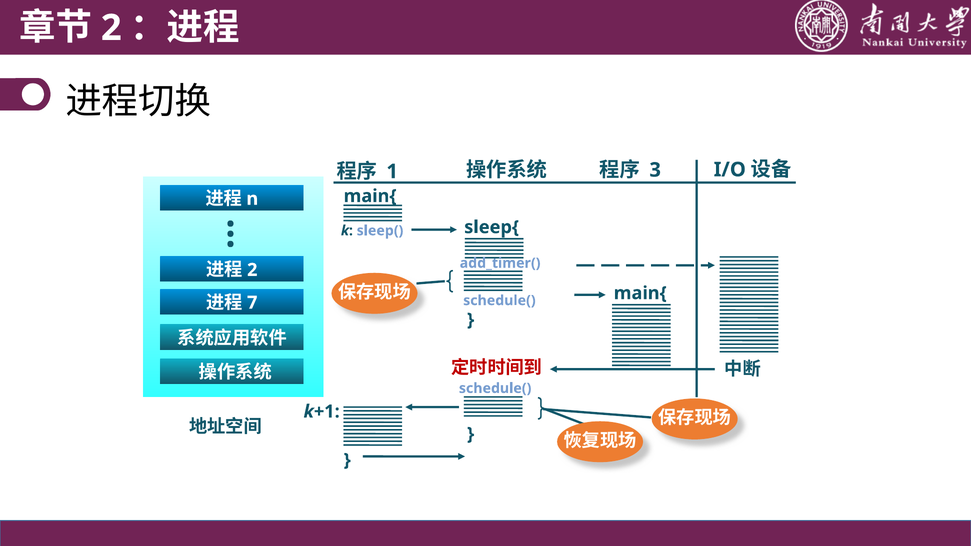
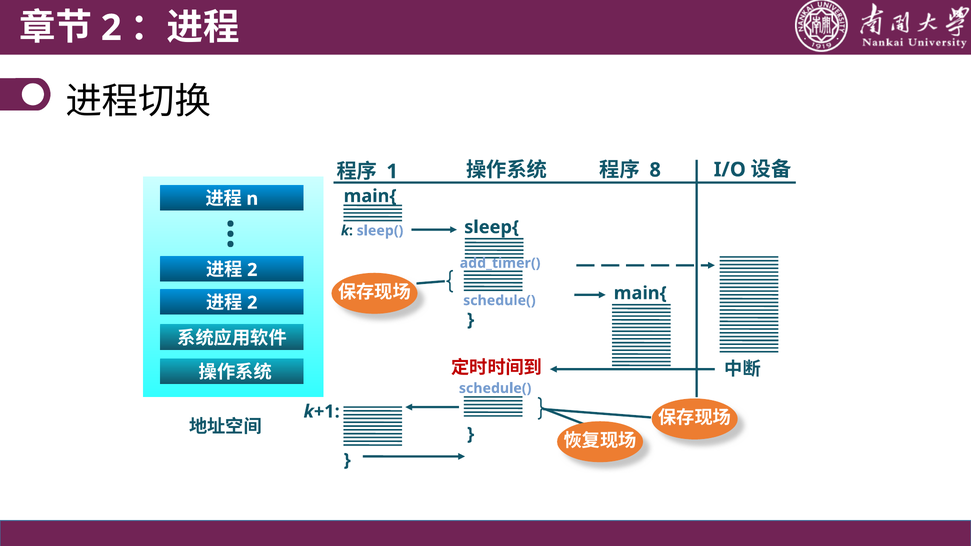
3: 3 -> 8
7 at (252, 303): 7 -> 2
